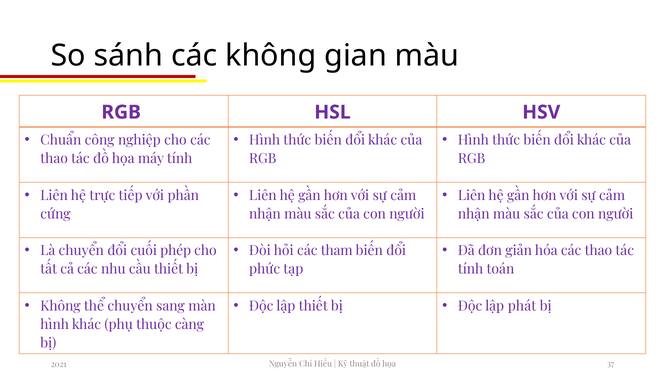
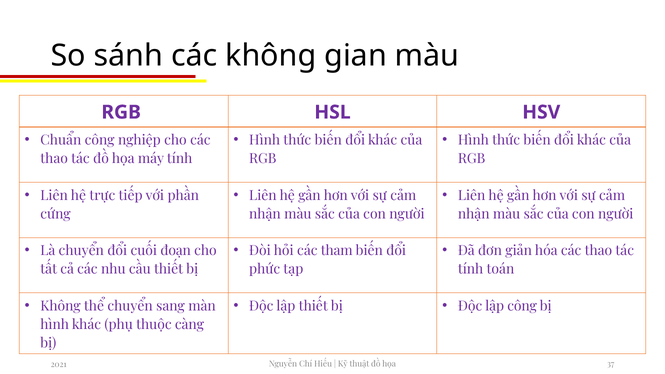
phép: phép -> đoạn
lập phát: phát -> công
